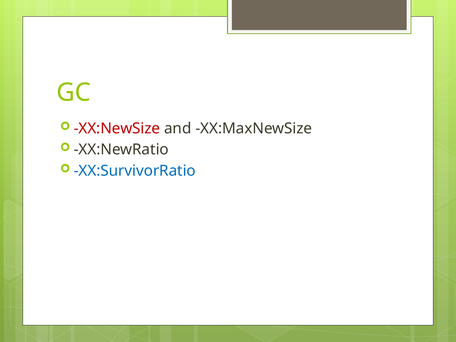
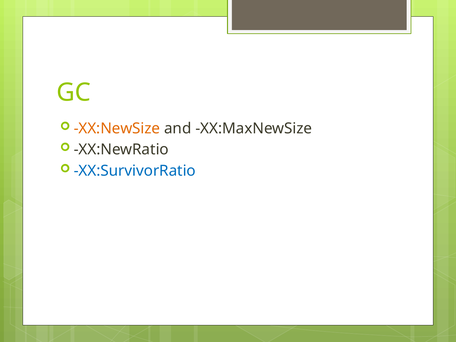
XX:NewSize colour: red -> orange
